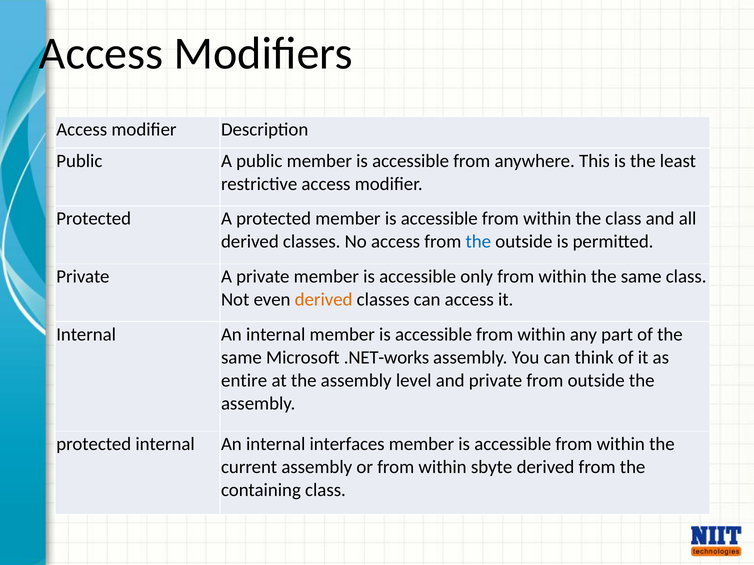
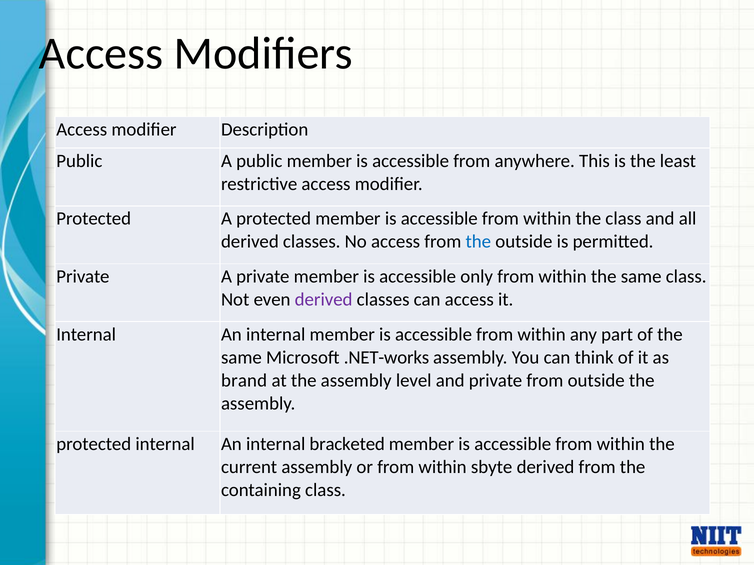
derived at (324, 300) colour: orange -> purple
entire: entire -> brand
interfaces: interfaces -> bracketed
